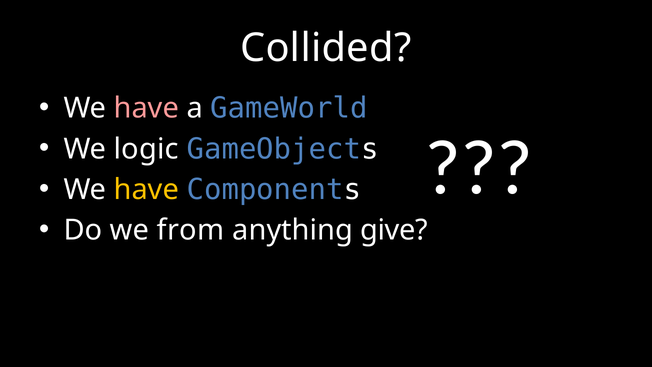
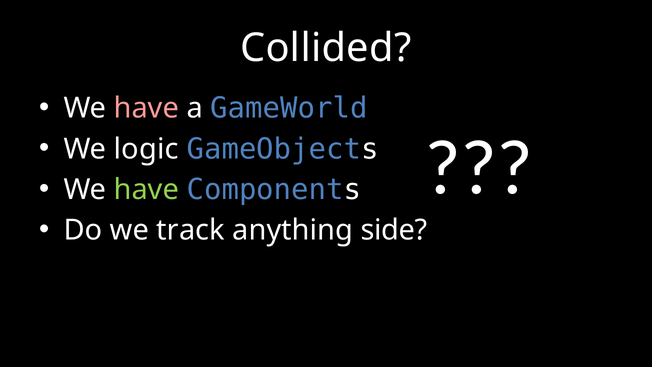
have at (146, 189) colour: yellow -> light green
from: from -> track
give: give -> side
